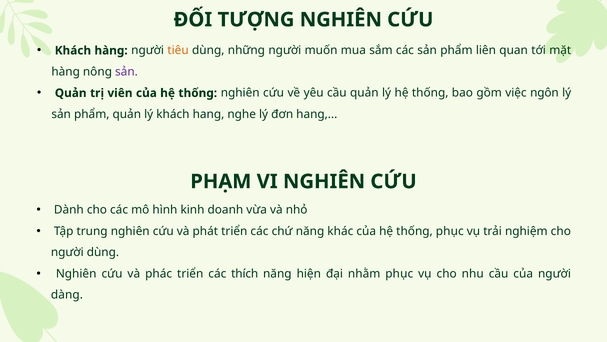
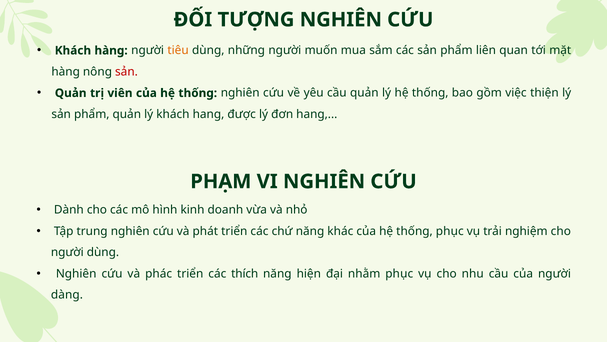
sản at (126, 72) colour: purple -> red
ngôn: ngôn -> thiện
nghe: nghe -> được
